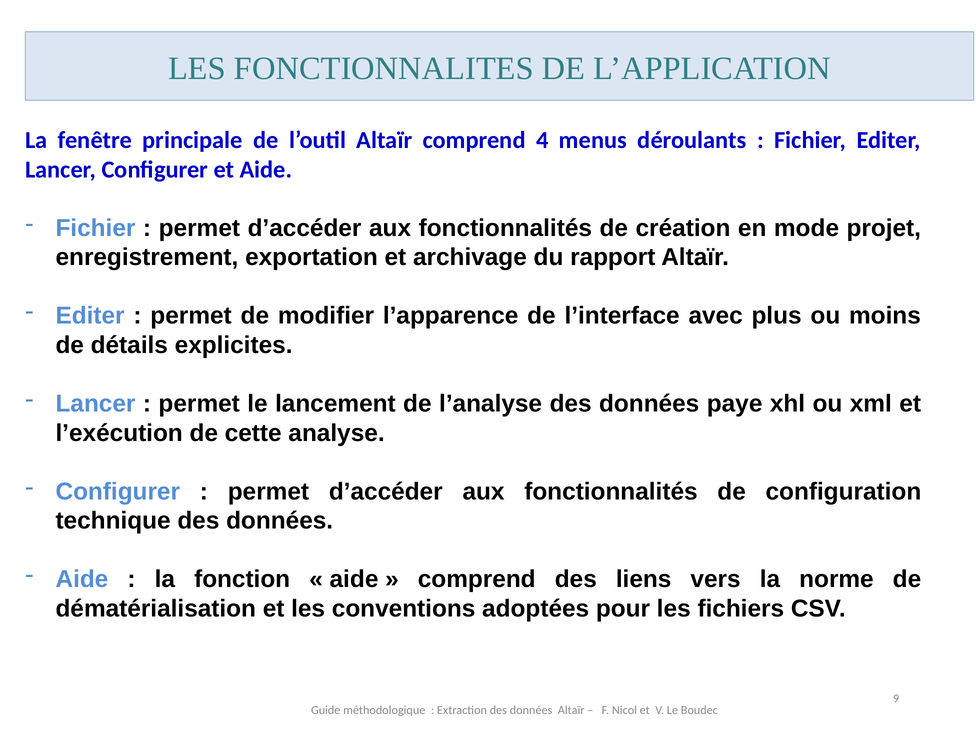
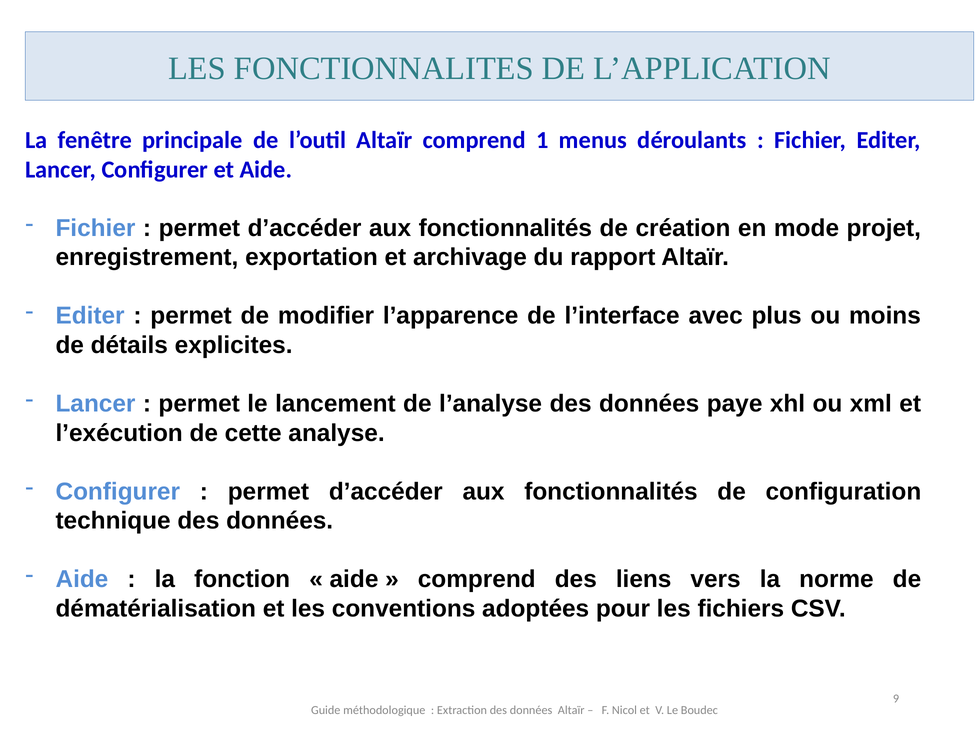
4: 4 -> 1
